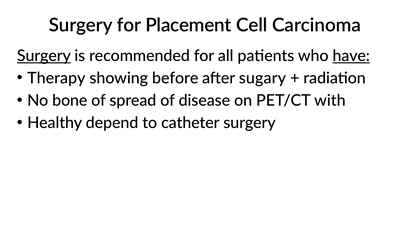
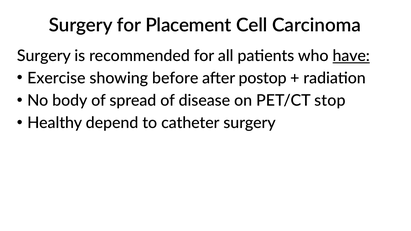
Surgery at (44, 56) underline: present -> none
Therapy: Therapy -> Exercise
sugary: sugary -> postop
bone: bone -> body
with: with -> stop
